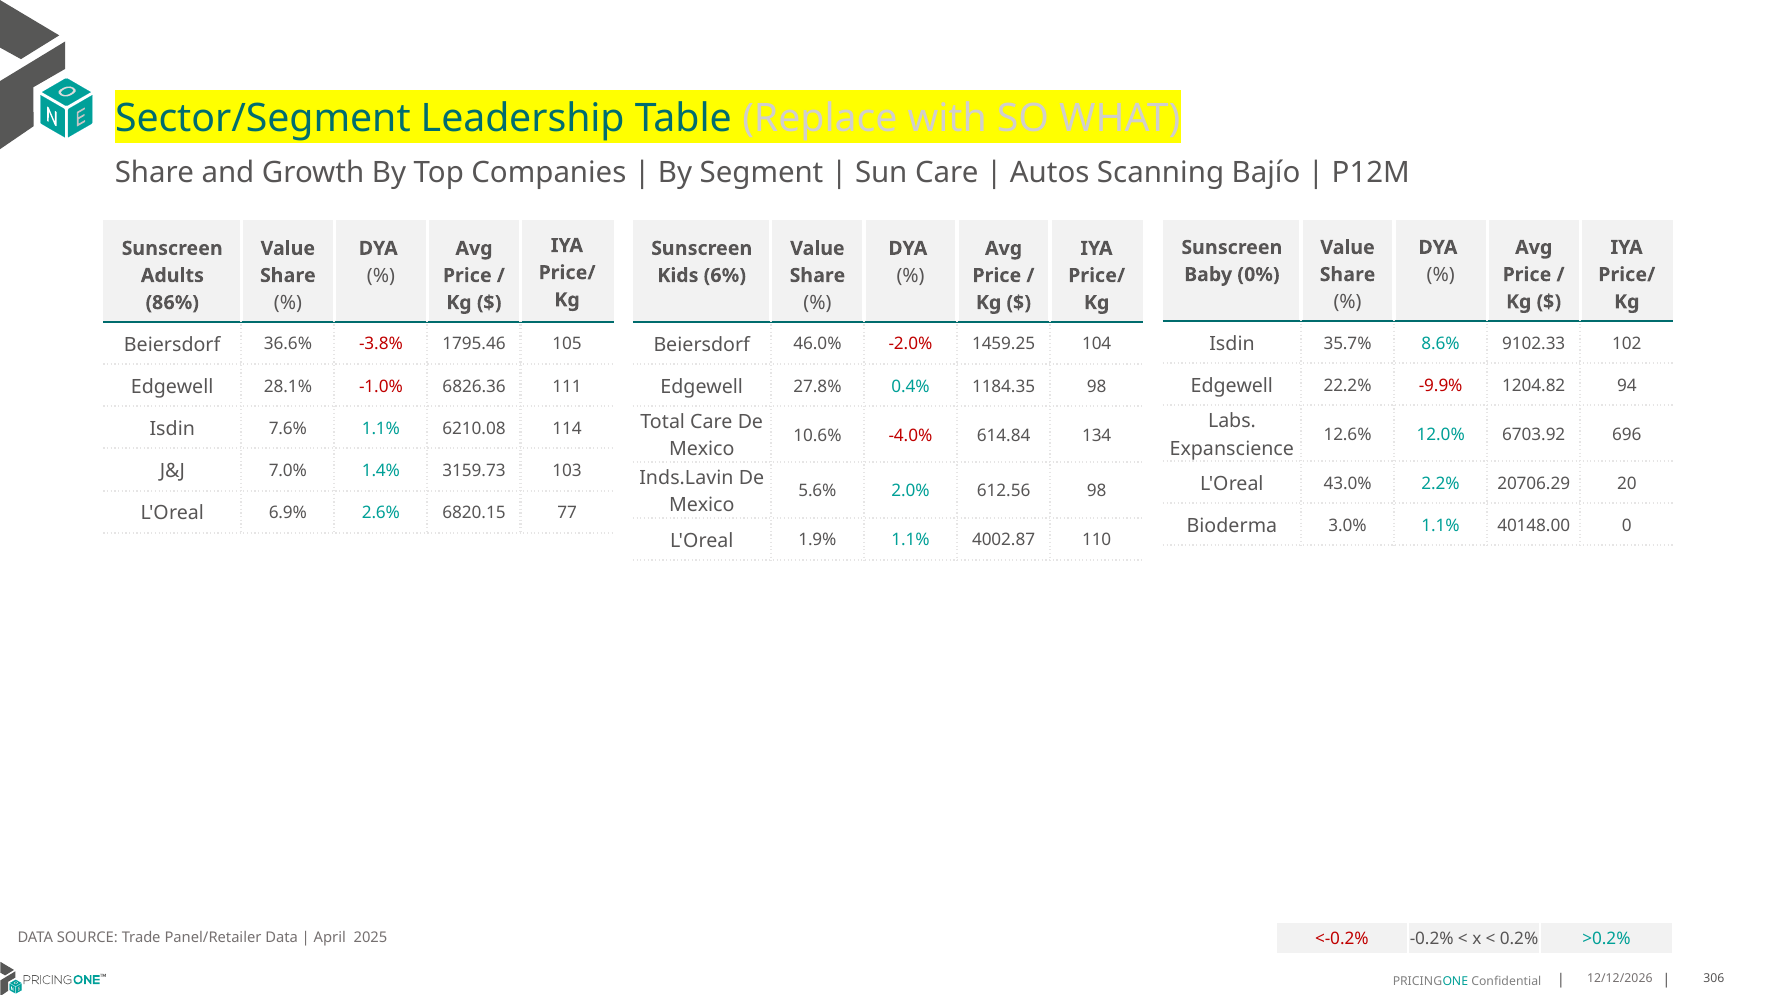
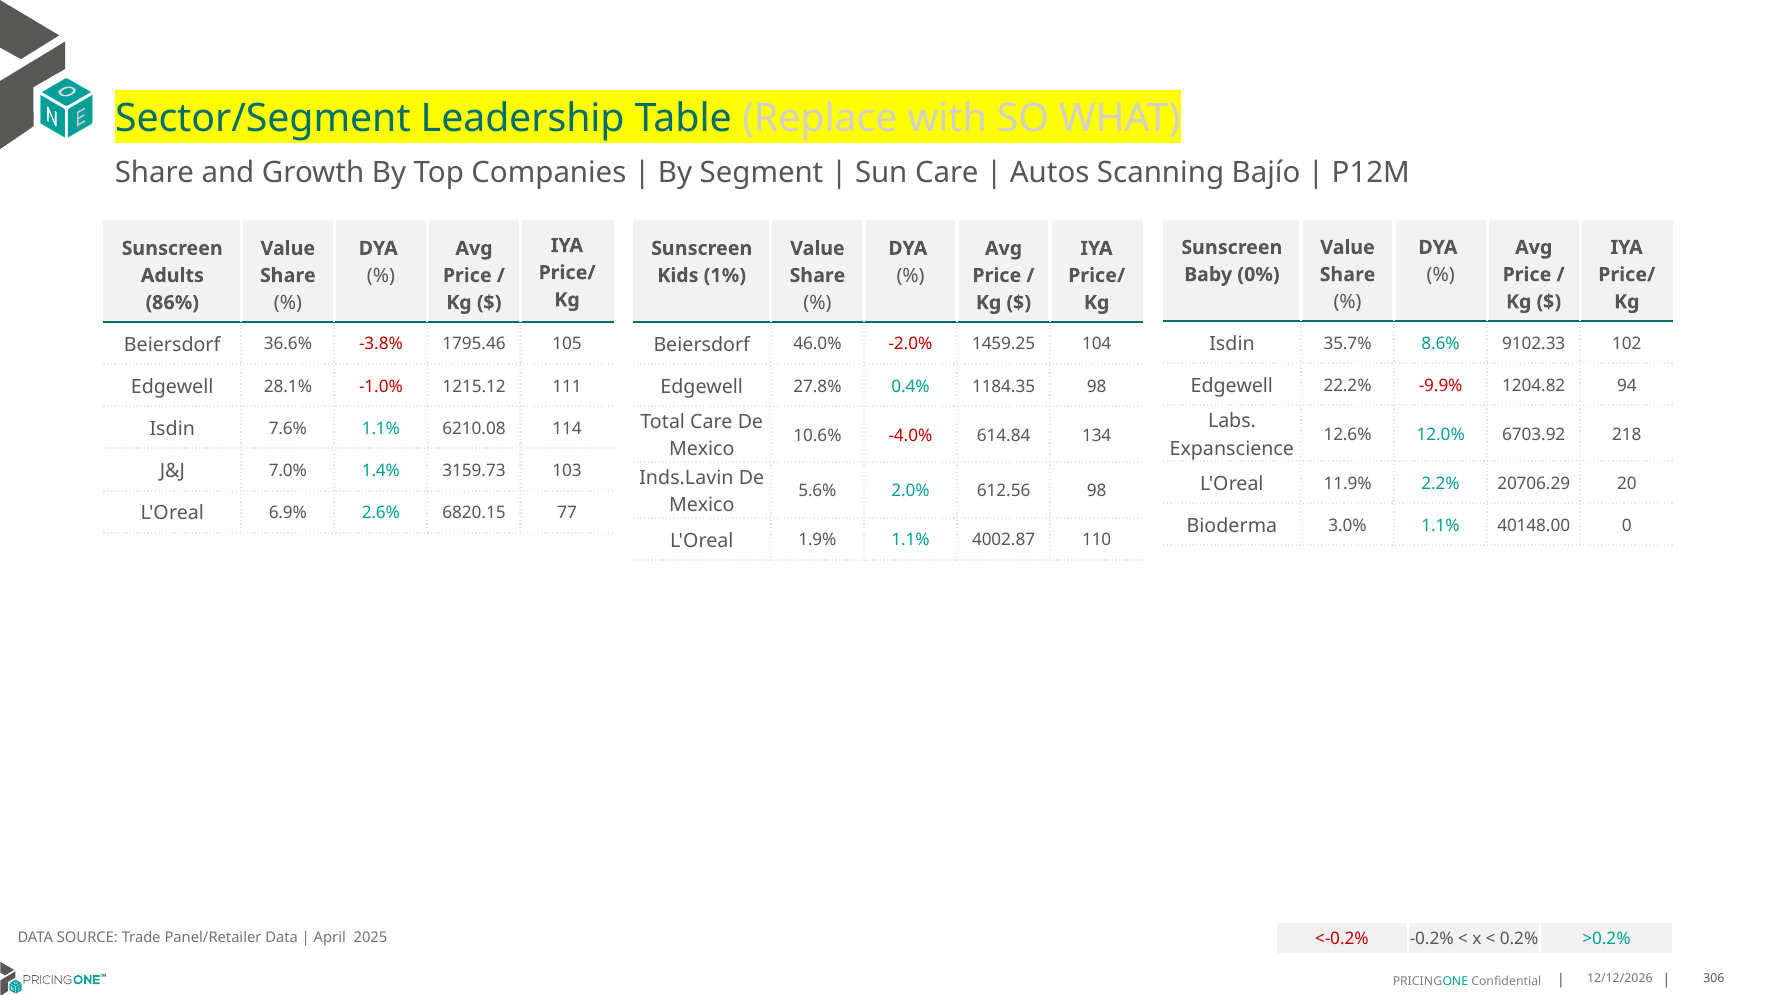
6%: 6% -> 1%
6826.36: 6826.36 -> 1215.12
696: 696 -> 218
43.0%: 43.0% -> 11.9%
